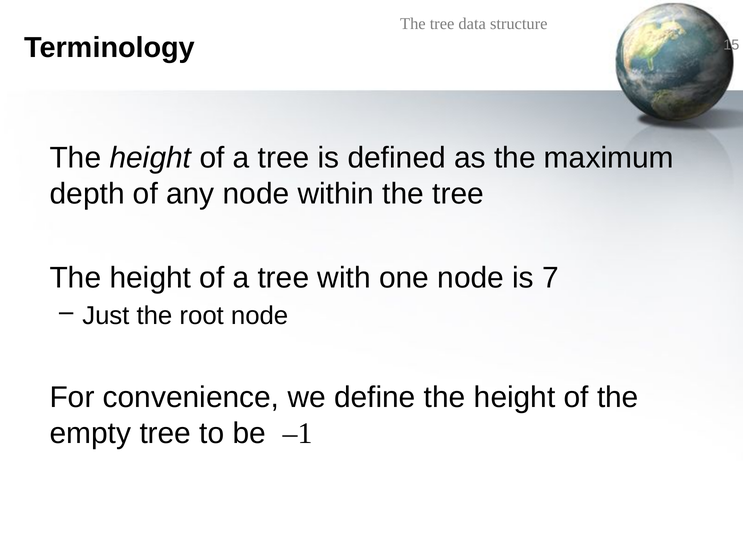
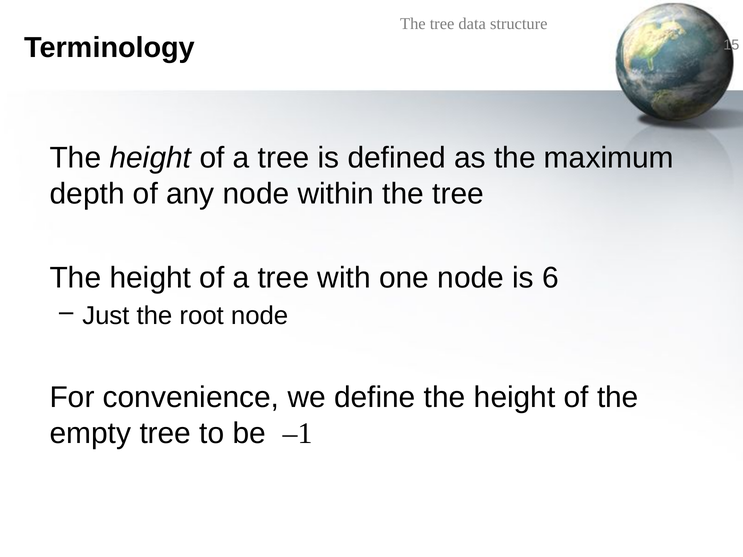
7: 7 -> 6
